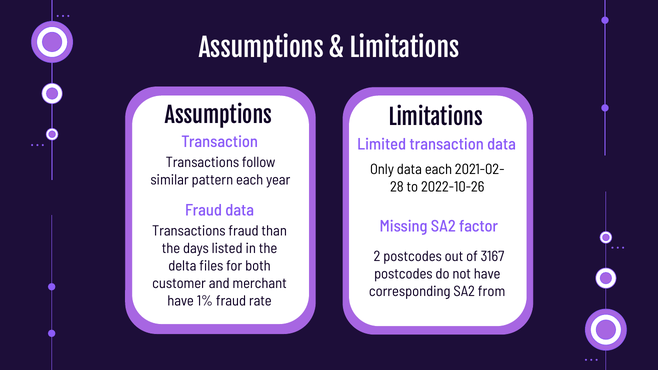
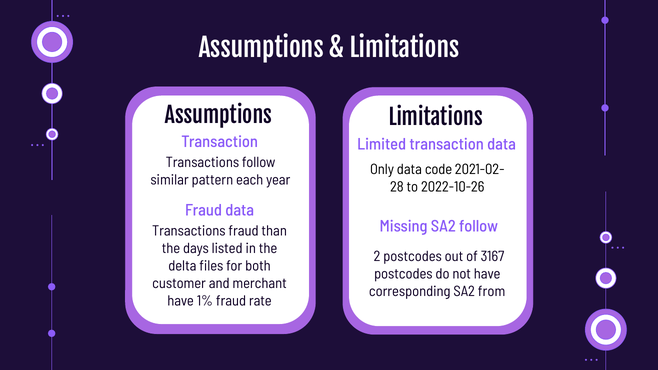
data each: each -> code
SA2 factor: factor -> follow
